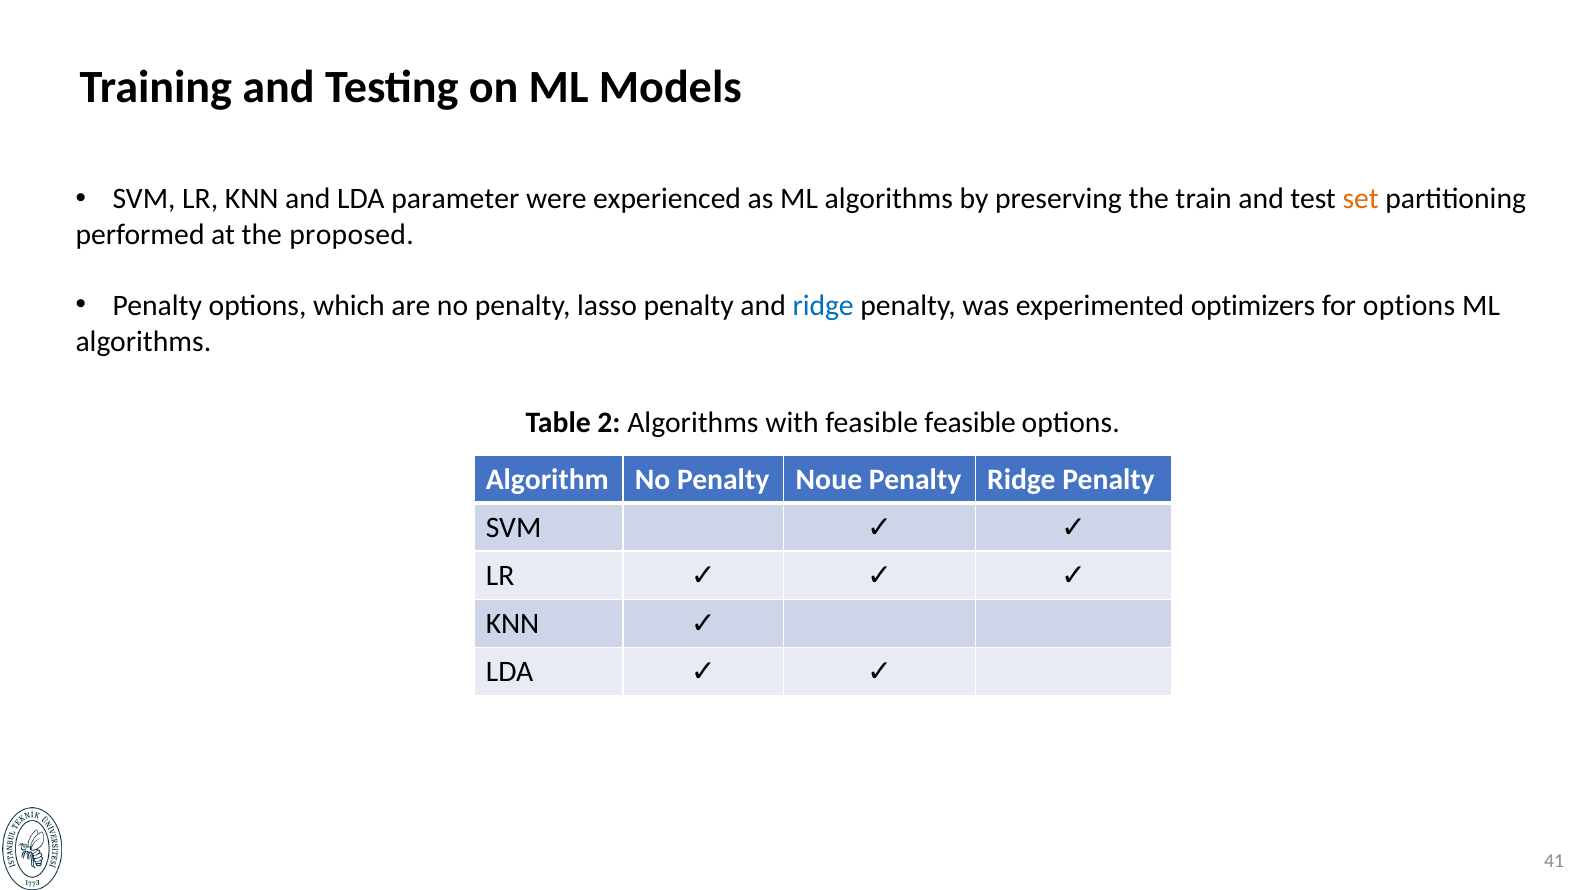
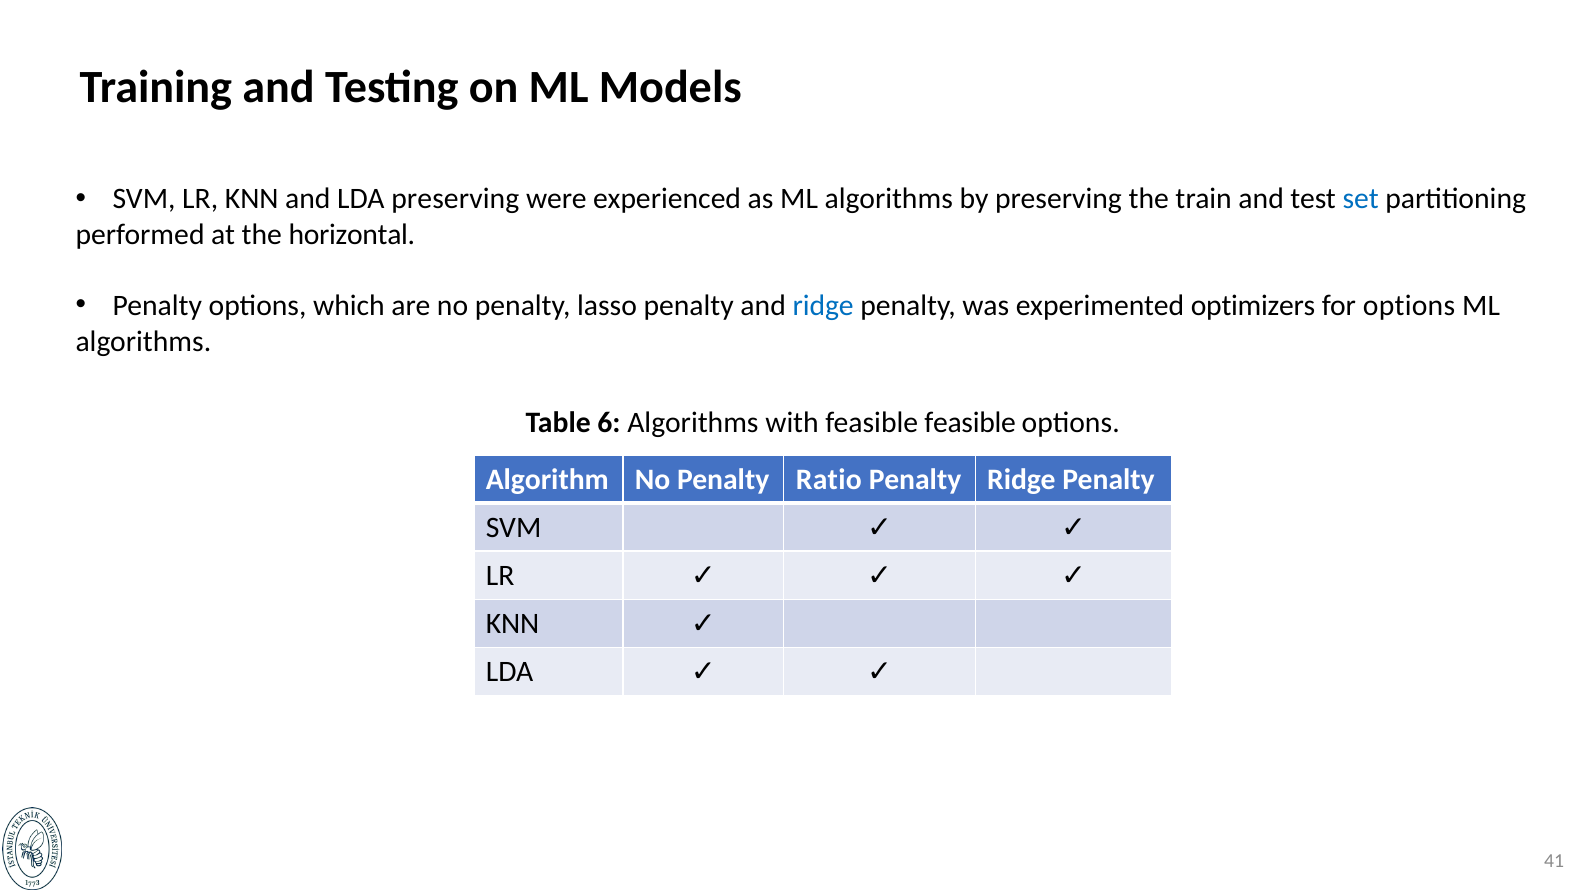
LDA parameter: parameter -> preserving
set colour: orange -> blue
proposed: proposed -> horizontal
2: 2 -> 6
Noue: Noue -> Ratio
